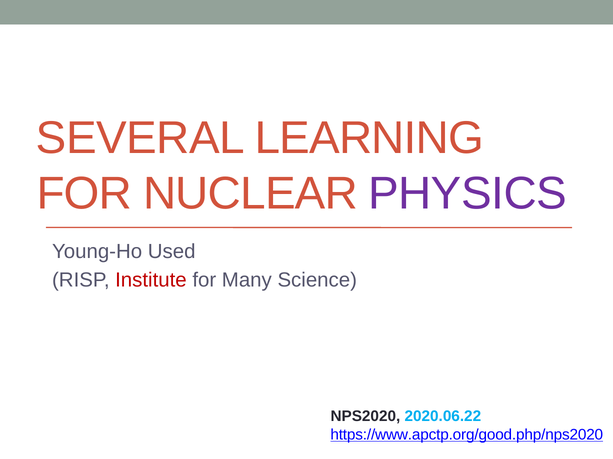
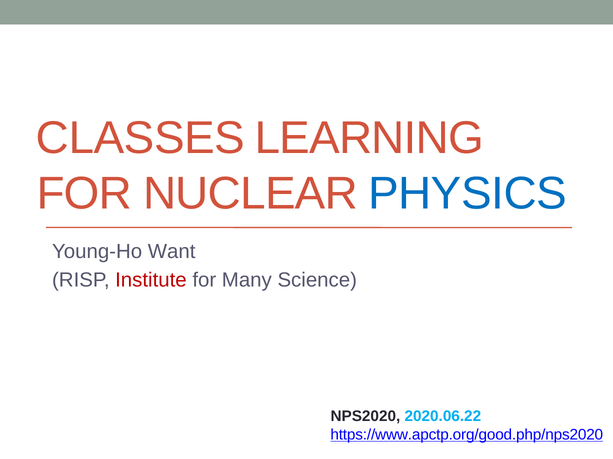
SEVERAL: SEVERAL -> CLASSES
PHYSICS colour: purple -> blue
Used: Used -> Want
